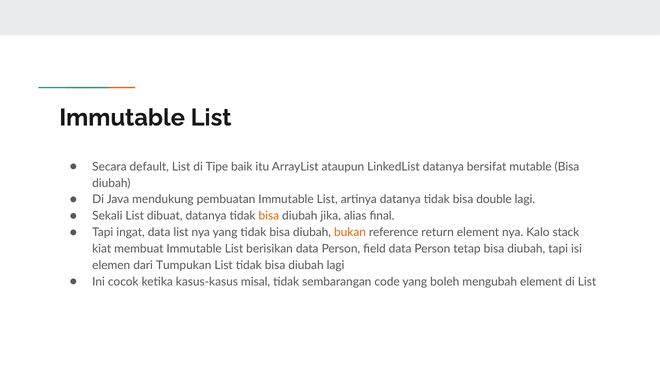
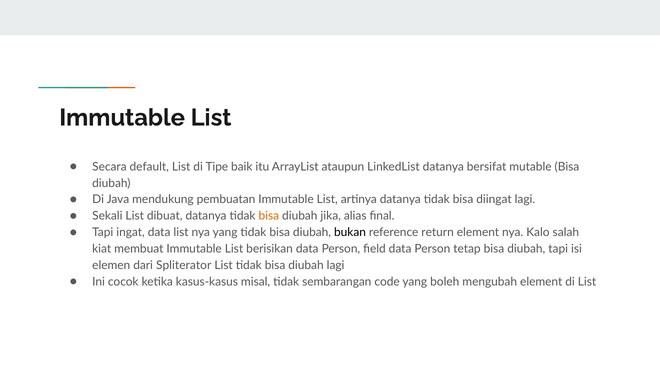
double: double -> diingat
bukan colour: orange -> black
stack: stack -> salah
Tumpukan: Tumpukan -> Spliterator
